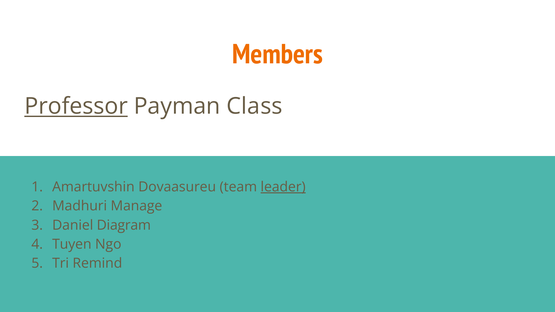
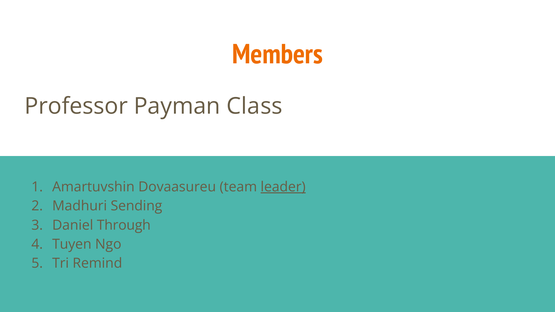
Professor underline: present -> none
Manage: Manage -> Sending
Diagram: Diagram -> Through
